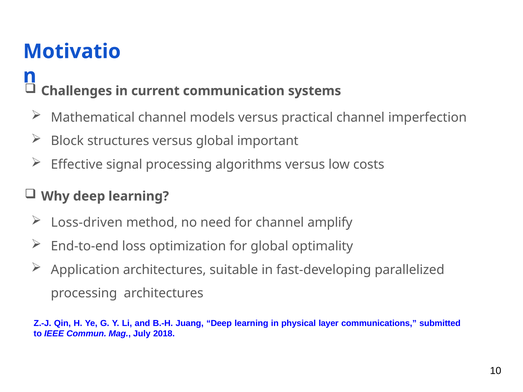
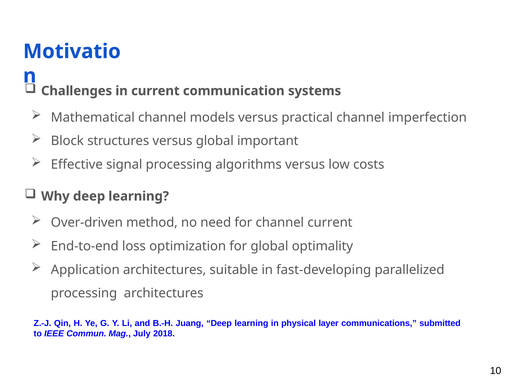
Loss-driven: Loss-driven -> Over-driven
channel amplify: amplify -> current
